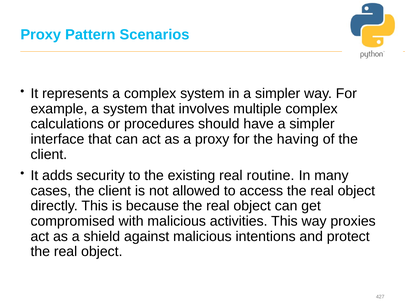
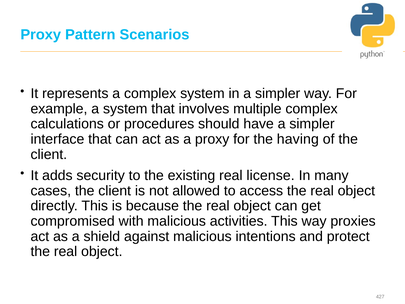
routine: routine -> license
